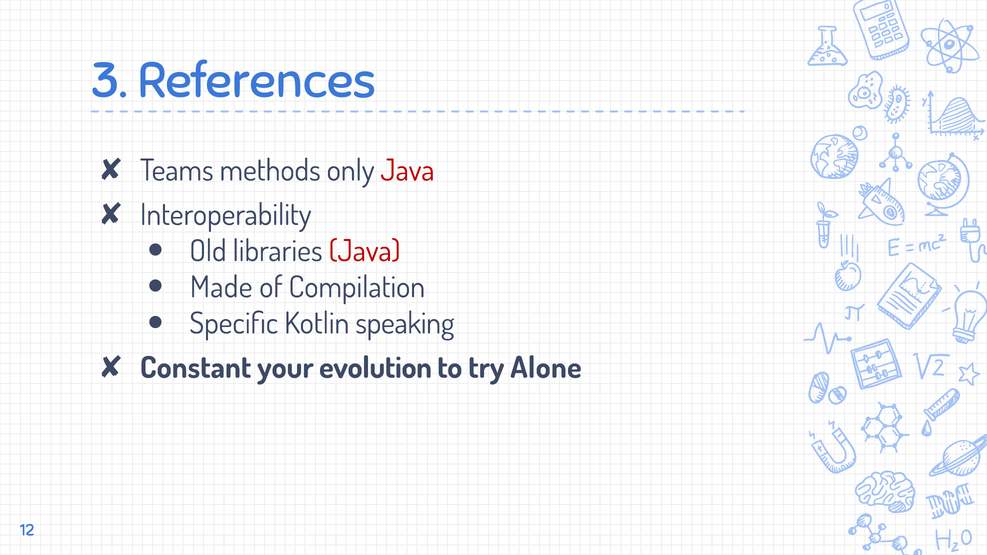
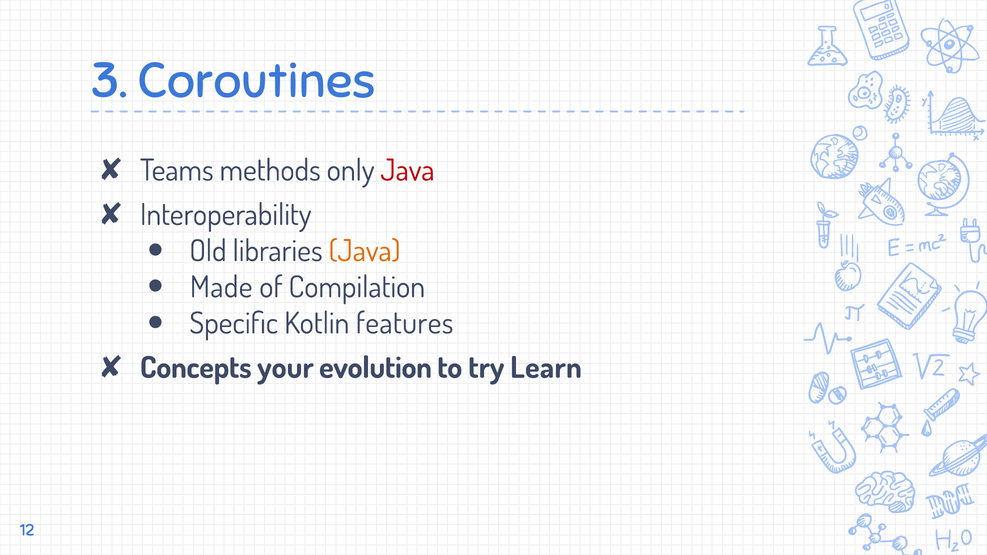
References: References -> Coroutines
Java at (365, 251) colour: red -> orange
speaking: speaking -> features
Constant: Constant -> Concepts
Alone: Alone -> Learn
